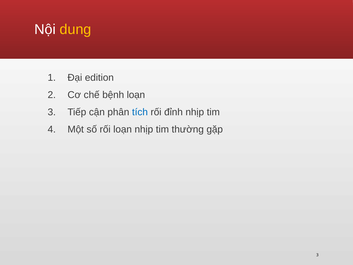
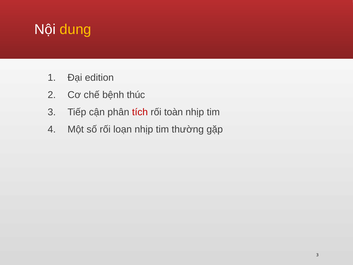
bệnh loạn: loạn -> thúc
tích colour: blue -> red
đỉnh: đỉnh -> toàn
